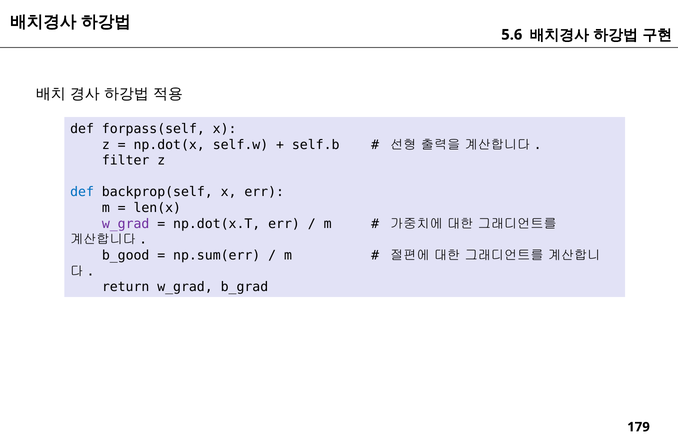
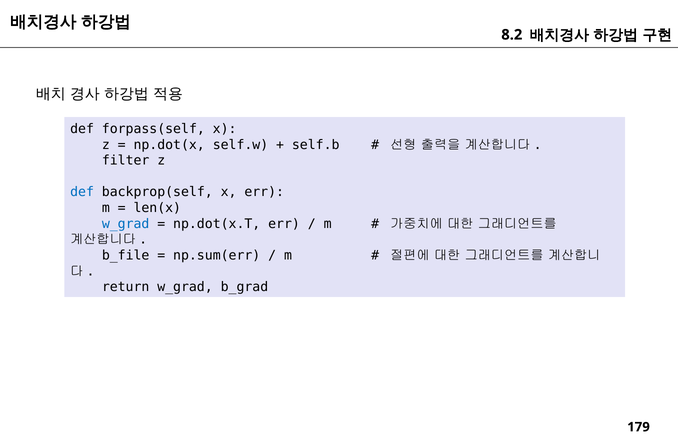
5.6: 5.6 -> 8.2
w_grad at (126, 224) colour: purple -> blue
b_good: b_good -> b_file
